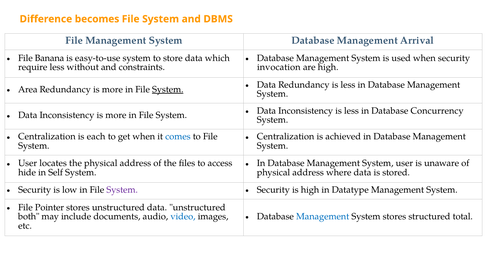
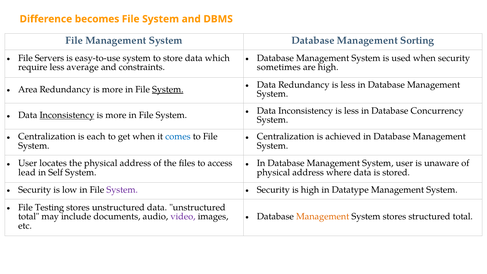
Arrival: Arrival -> Sorting
Banana: Banana -> Servers
without: without -> average
invocation: invocation -> sometimes
Inconsistency at (67, 115) underline: none -> present
hide: hide -> lead
Pointer: Pointer -> Testing
Management at (323, 216) colour: blue -> orange
both at (29, 216): both -> total
video colour: blue -> purple
